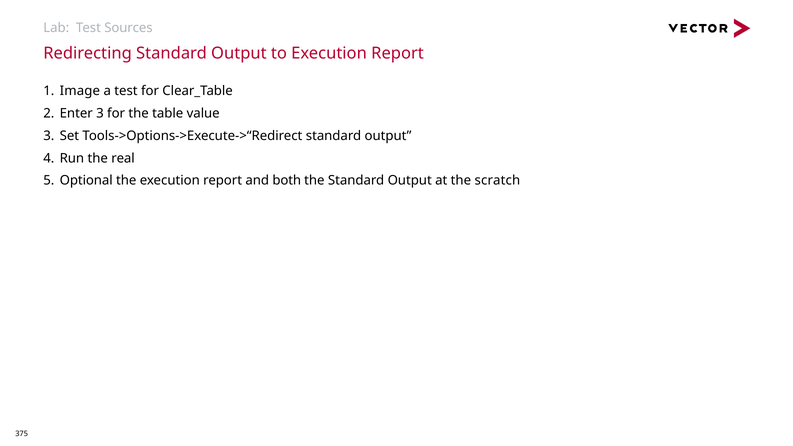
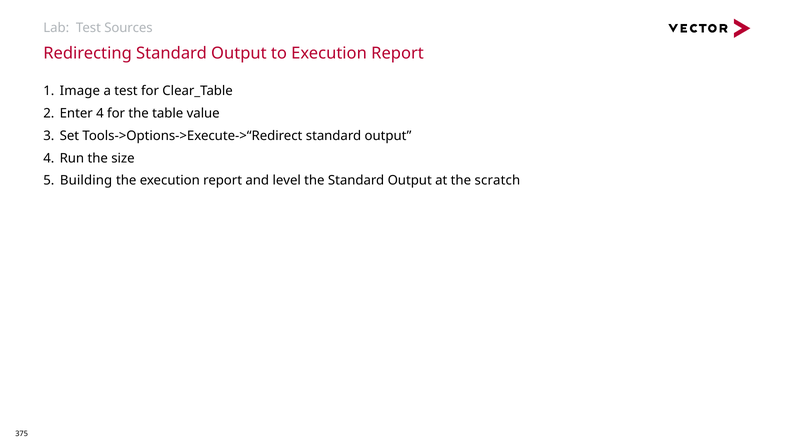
Enter 3: 3 -> 4
real: real -> size
Optional: Optional -> Building
both: both -> level
